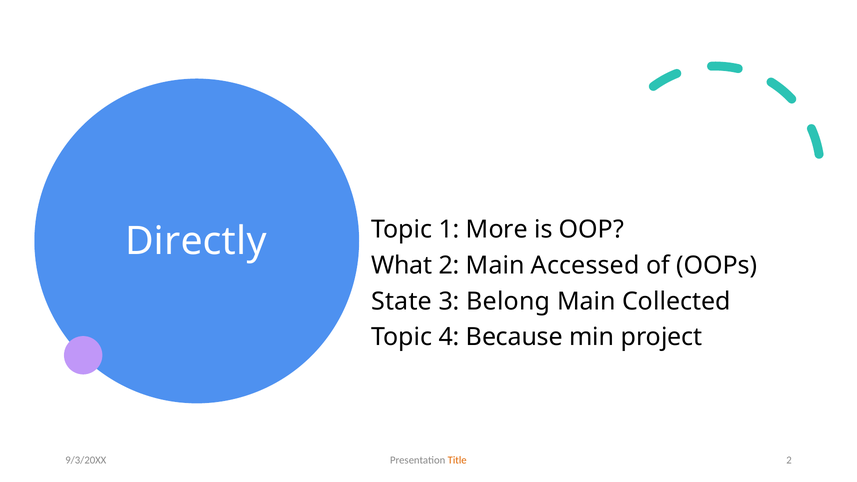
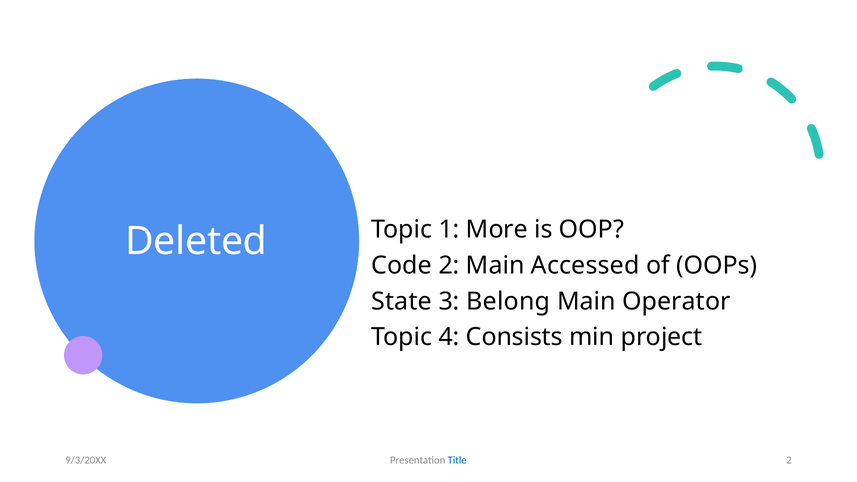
Directly: Directly -> Deleted
What: What -> Code
Collected: Collected -> Operator
Because: Because -> Consists
Title colour: orange -> blue
